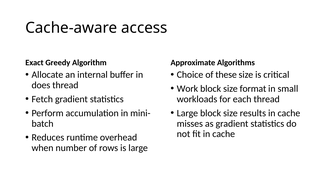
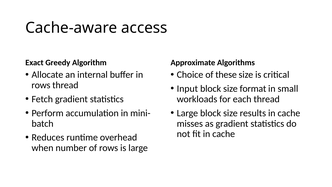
does at (41, 85): does -> rows
Work: Work -> Input
